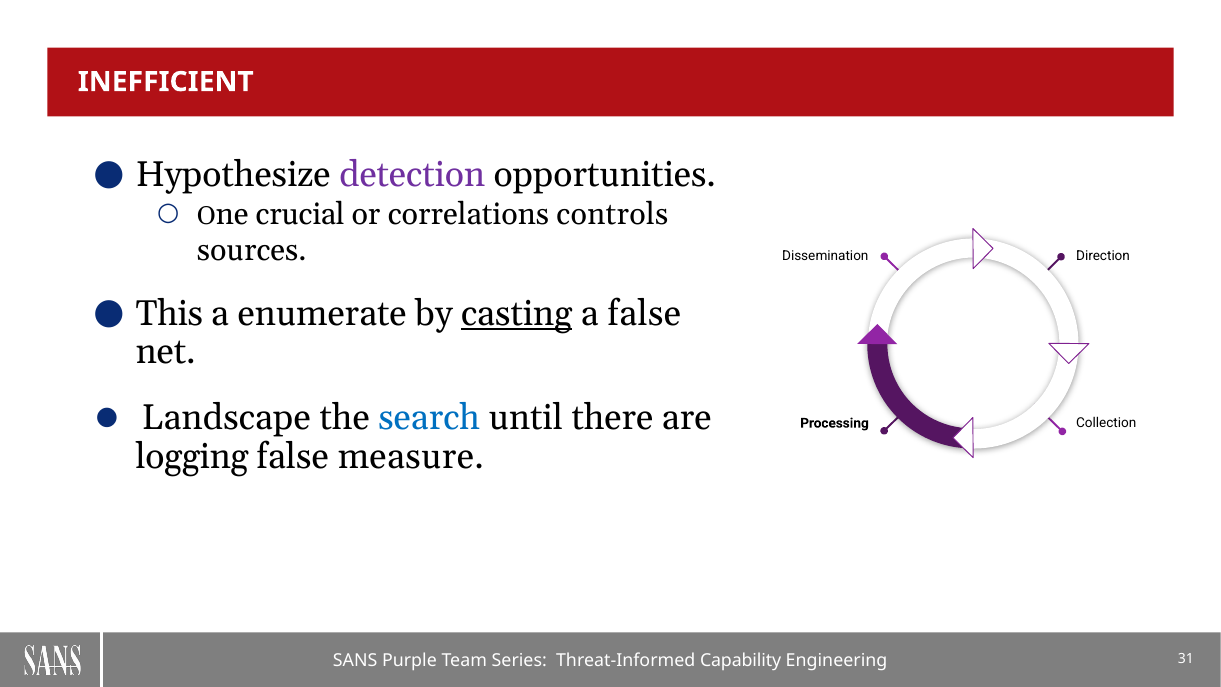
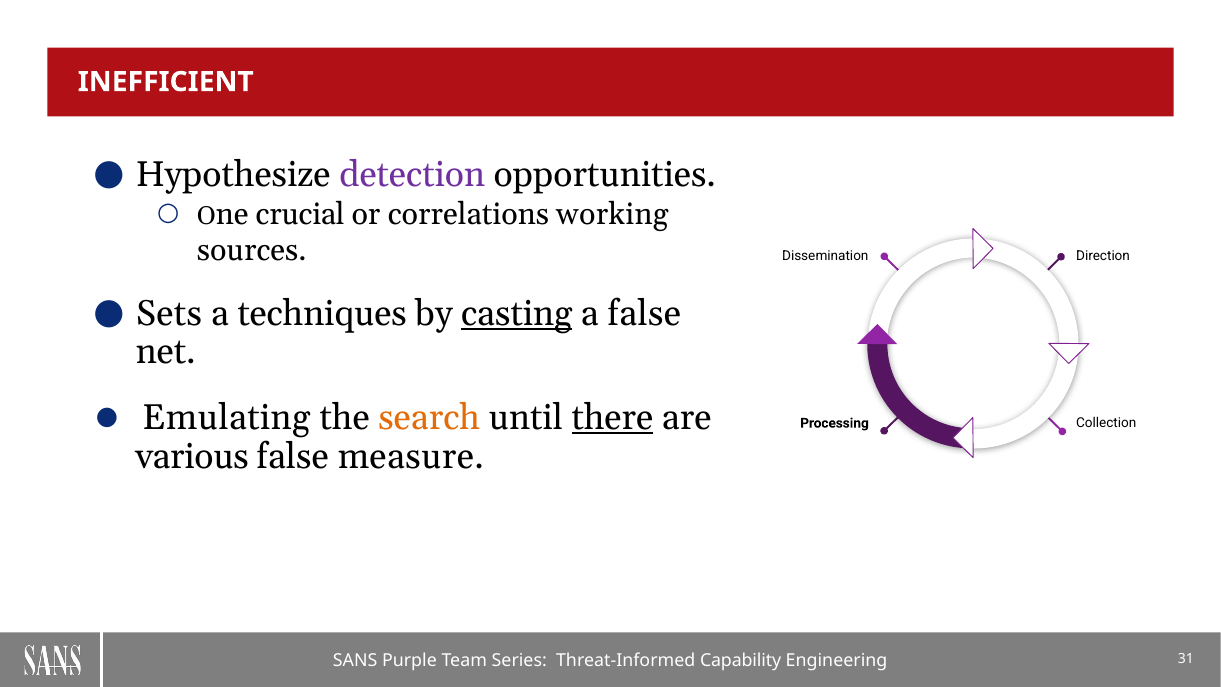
controls: controls -> working
This: This -> Sets
enumerate: enumerate -> techniques
Landscape: Landscape -> Emulating
search colour: blue -> orange
there underline: none -> present
logging: logging -> various
